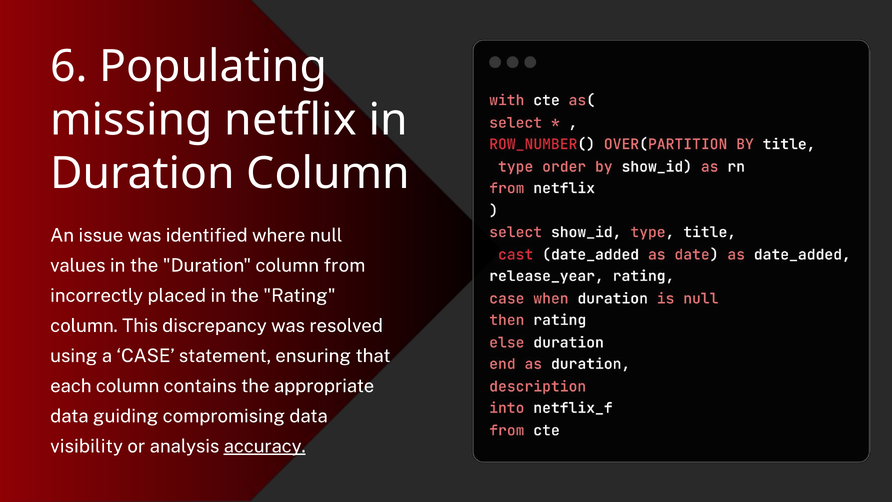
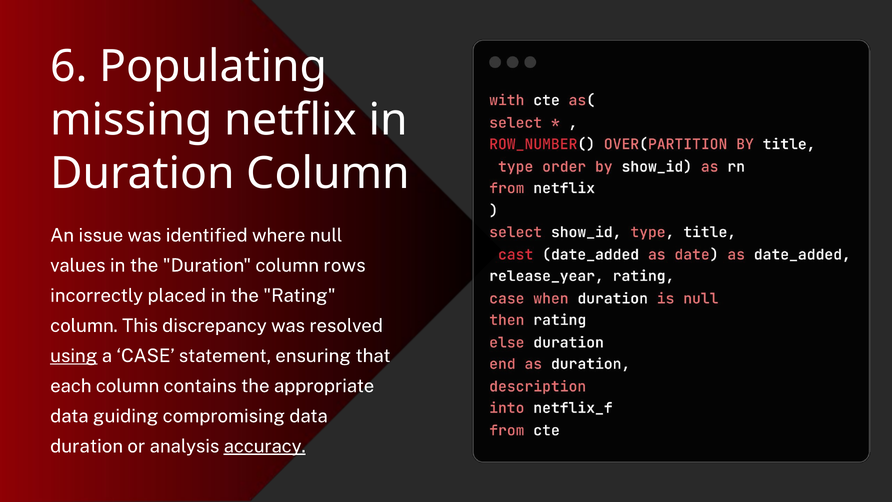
from: from -> rows
using underline: none -> present
visibility at (87, 446): visibility -> duration
